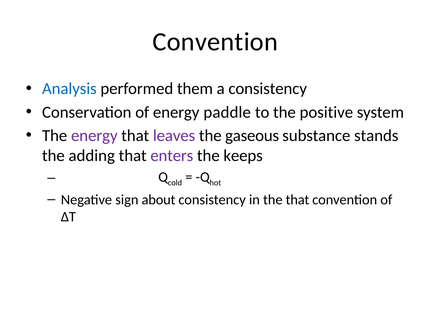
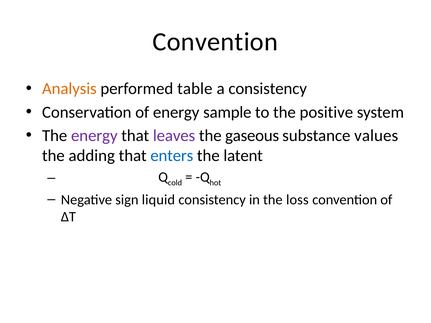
Analysis colour: blue -> orange
them: them -> table
paddle: paddle -> sample
stands: stands -> values
enters colour: purple -> blue
keeps: keeps -> latent
about: about -> liquid
the that: that -> loss
